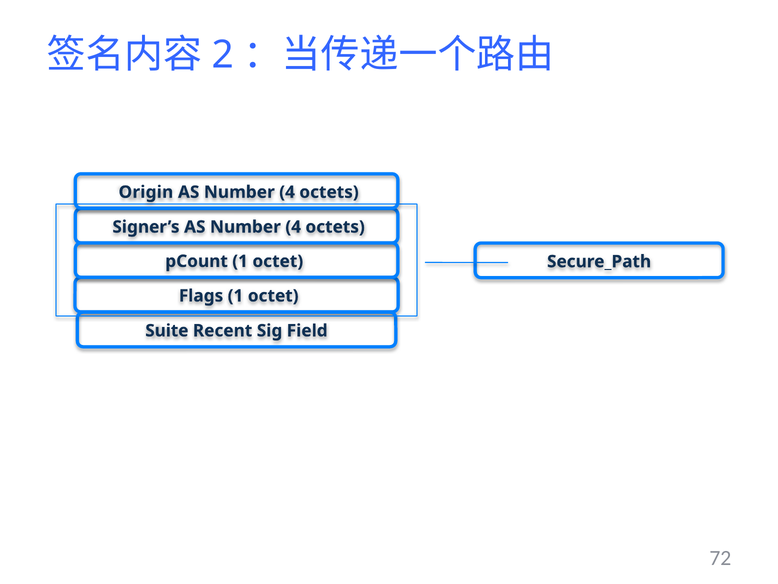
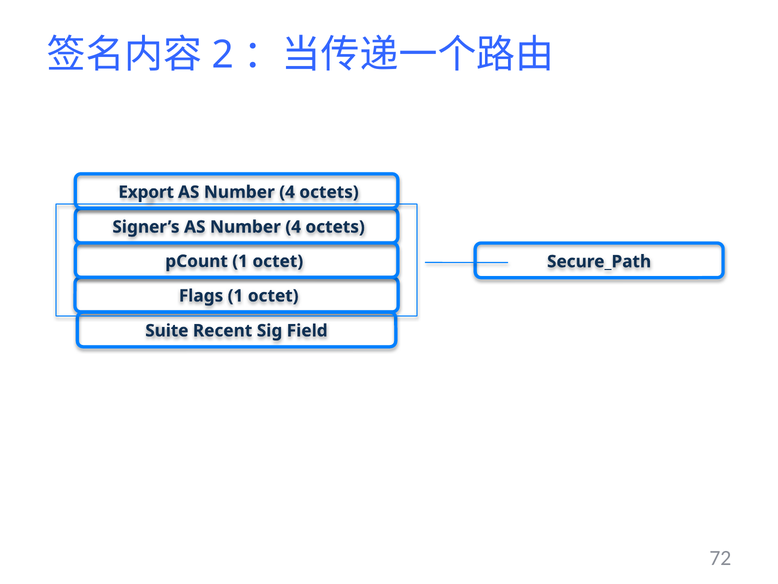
Origin: Origin -> Export
